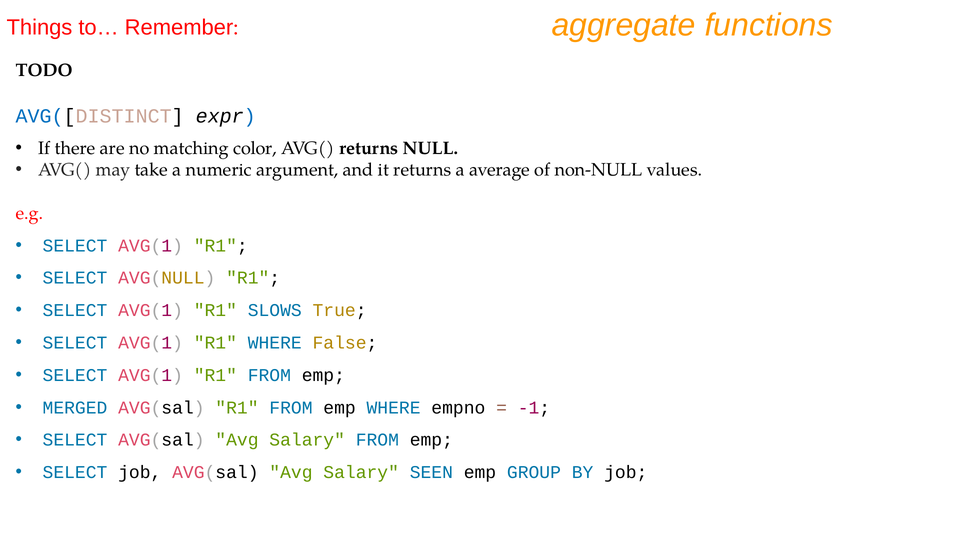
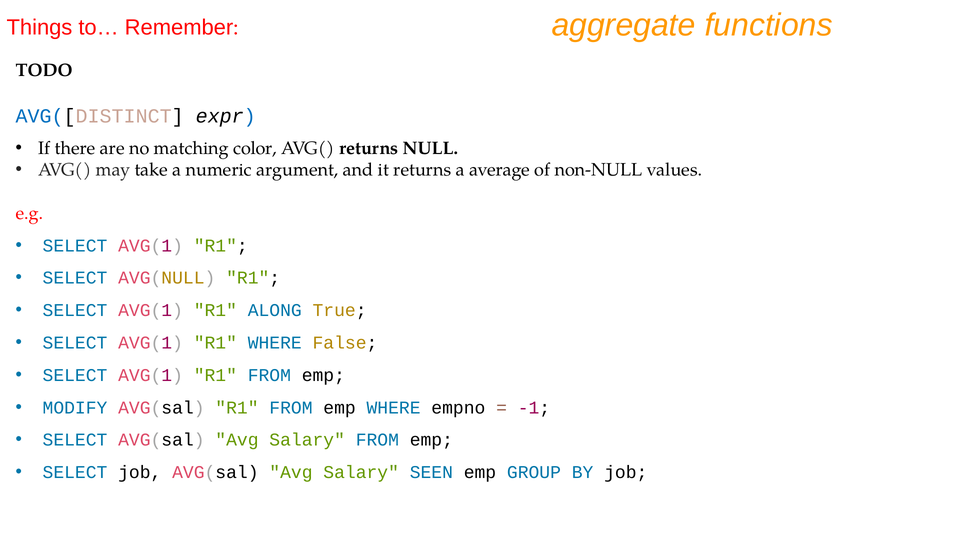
SLOWS: SLOWS -> ALONG
MERGED: MERGED -> MODIFY
